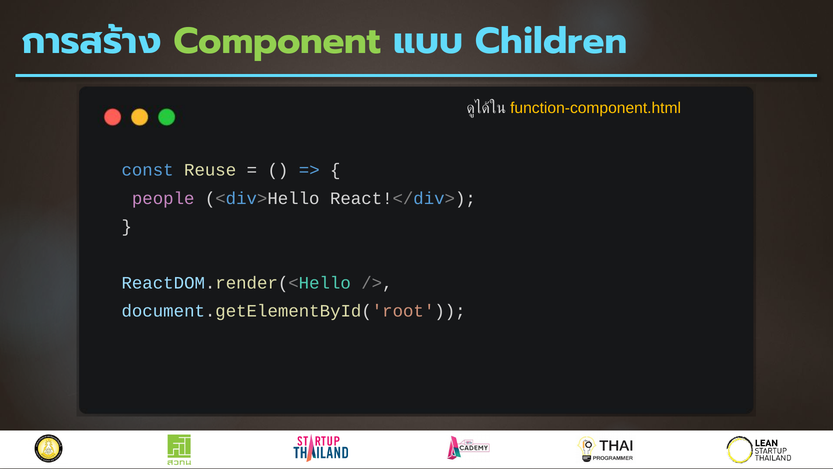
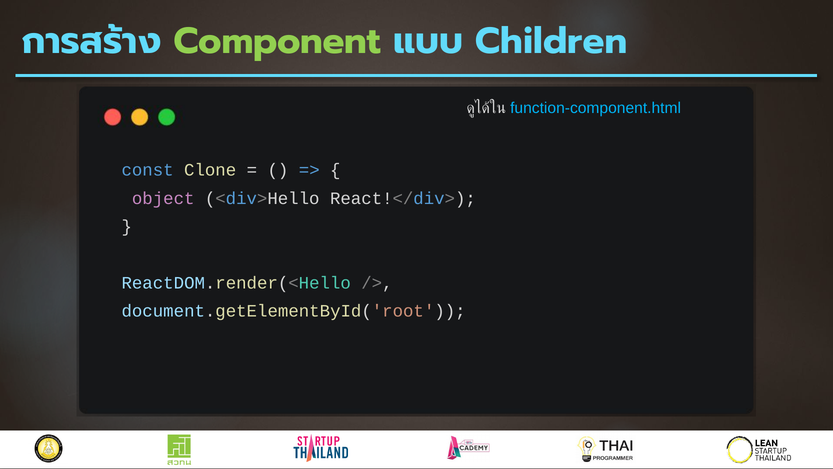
function-component.html colour: yellow -> light blue
Reuse: Reuse -> Clone
people: people -> object
